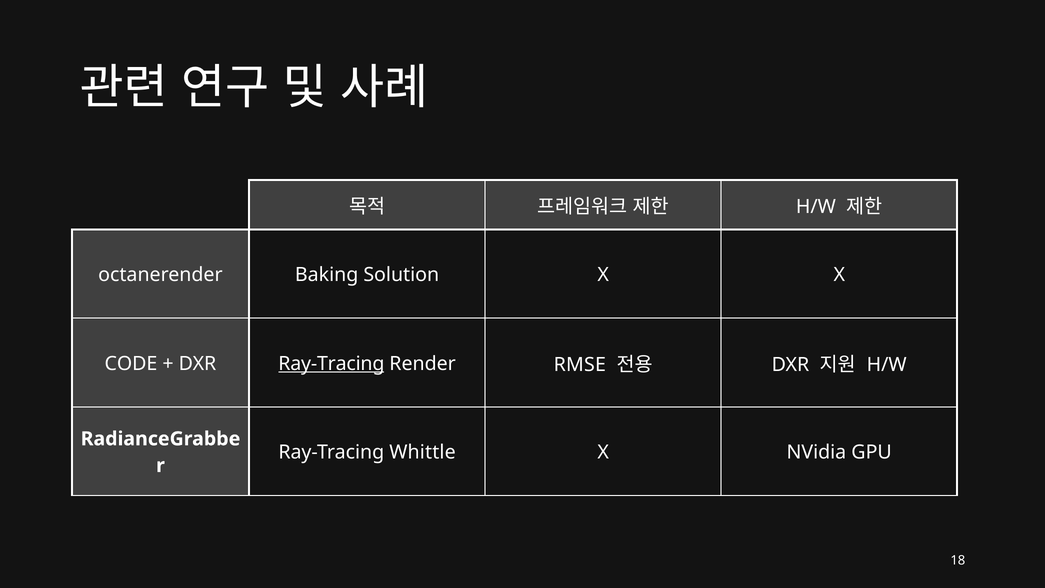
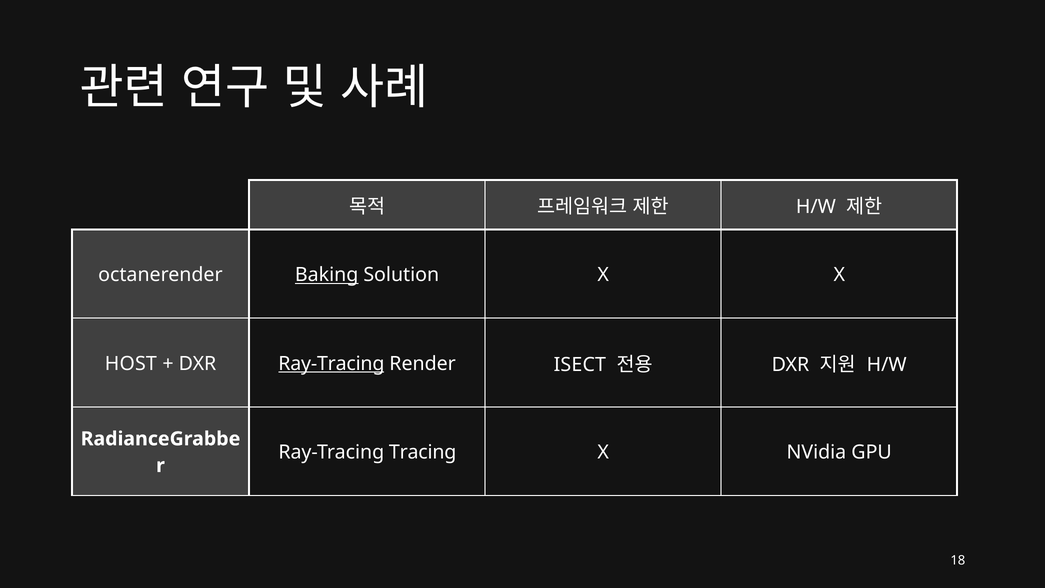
Baking underline: none -> present
CODE: CODE -> HOST
RMSE: RMSE -> ISECT
Whittle: Whittle -> Tracing
